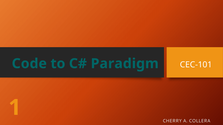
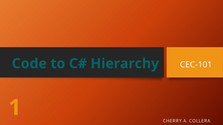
Paradigm: Paradigm -> Hierarchy
